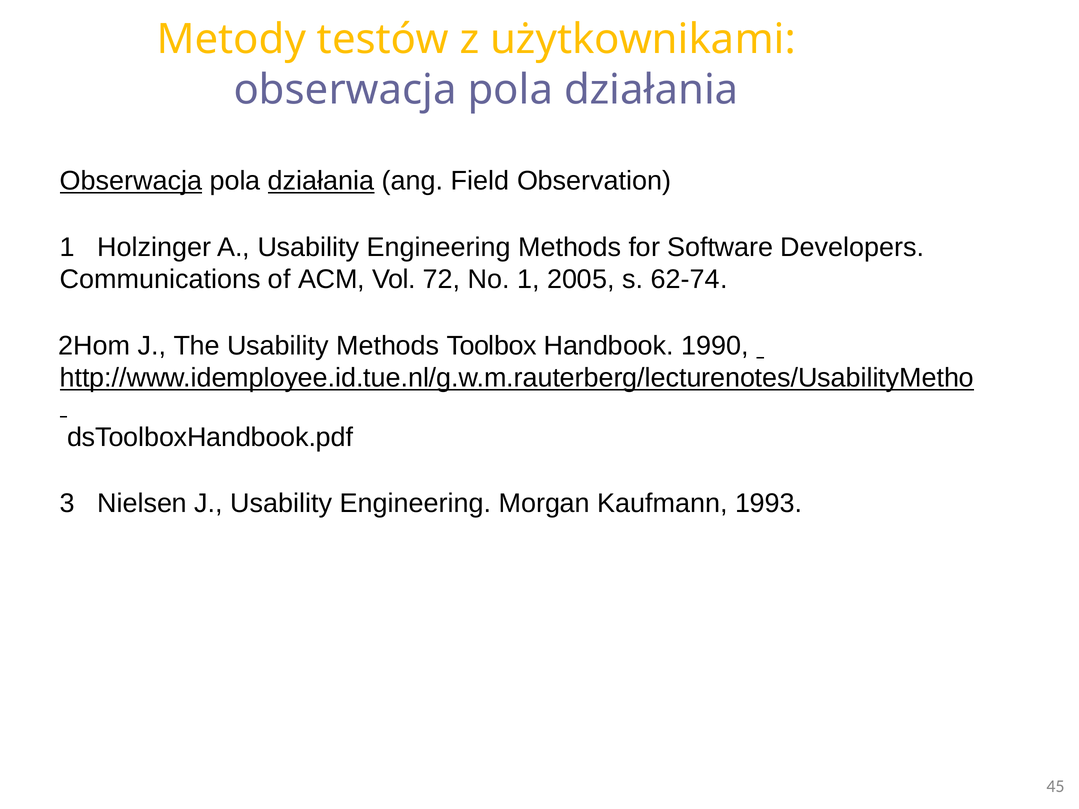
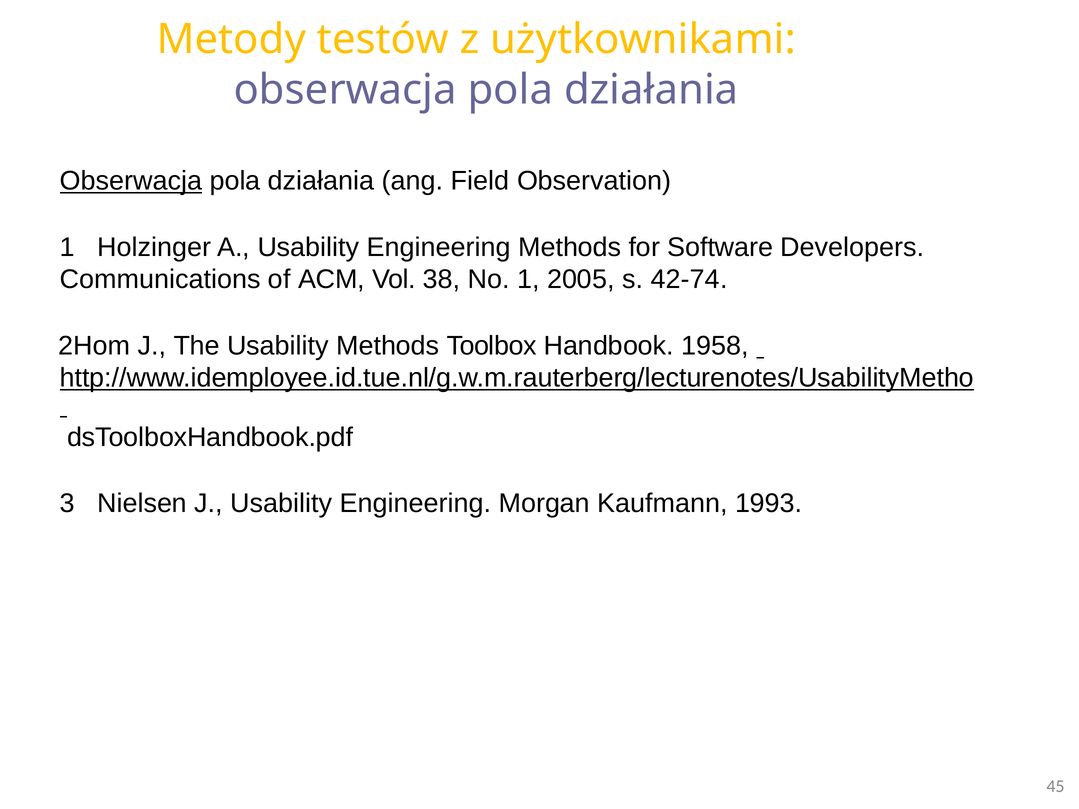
działania at (321, 181) underline: present -> none
72: 72 -> 38
62-74: 62-74 -> 42-74
1990: 1990 -> 1958
